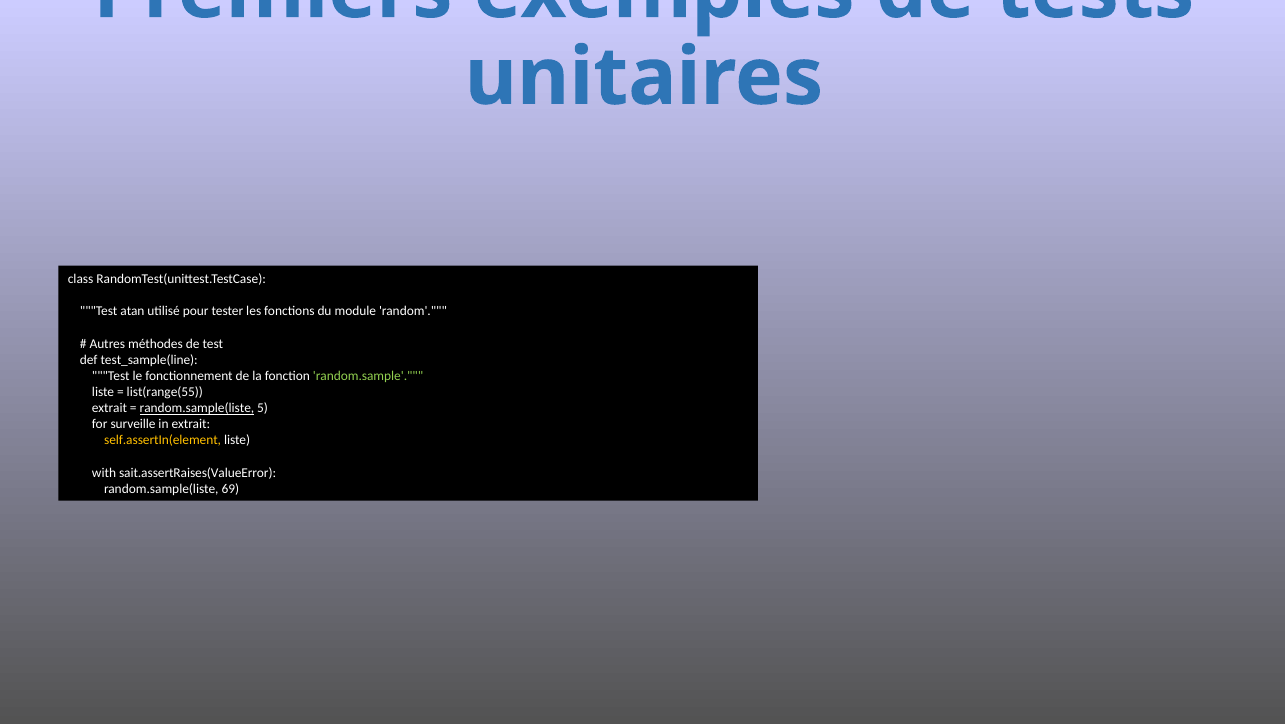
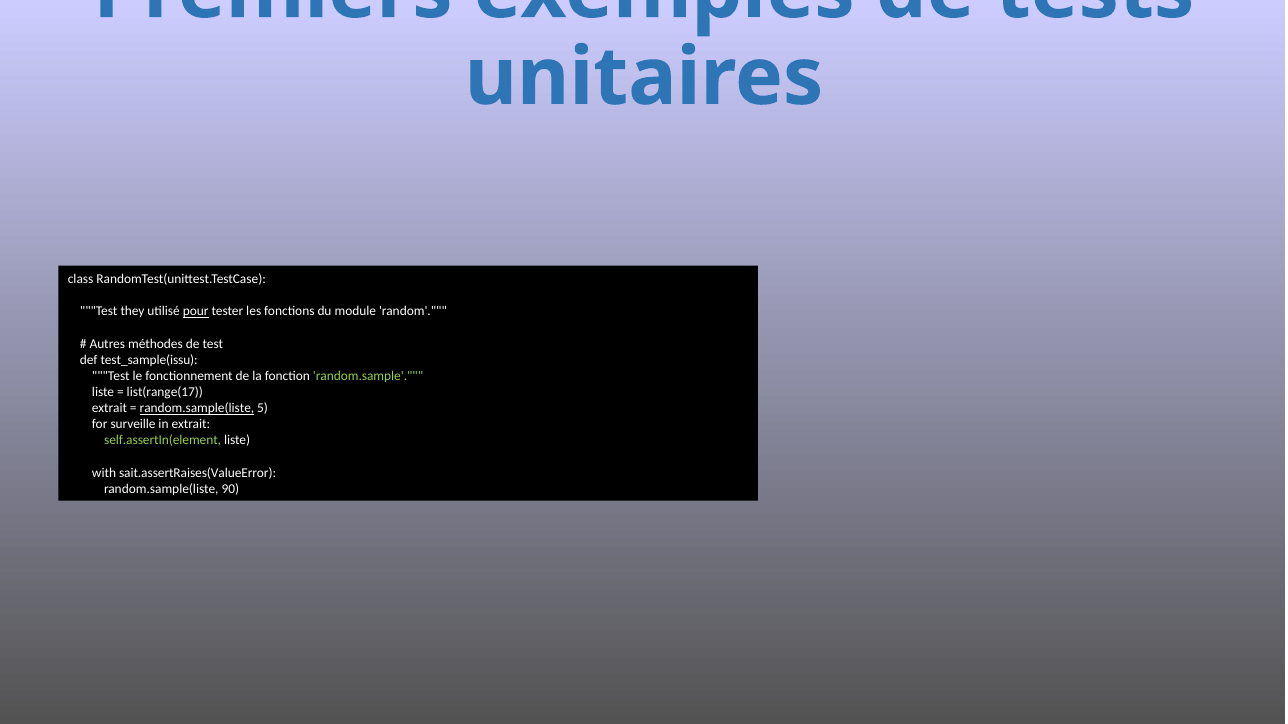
atan: atan -> they
pour underline: none -> present
test_sample(line: test_sample(line -> test_sample(issu
list(range(55: list(range(55 -> list(range(17
self.assertIn(element colour: yellow -> light green
69: 69 -> 90
